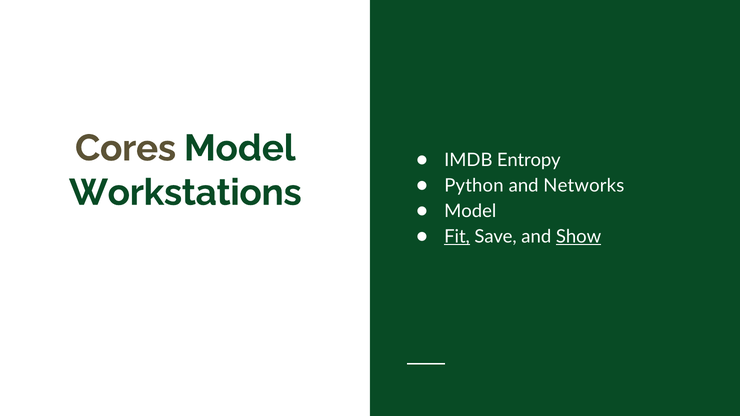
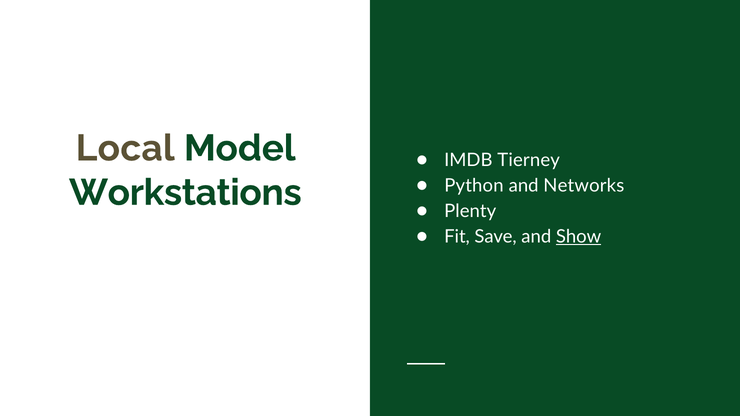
Cores: Cores -> Local
Entropy: Entropy -> Tierney
Model at (470, 211): Model -> Plenty
Fit underline: present -> none
